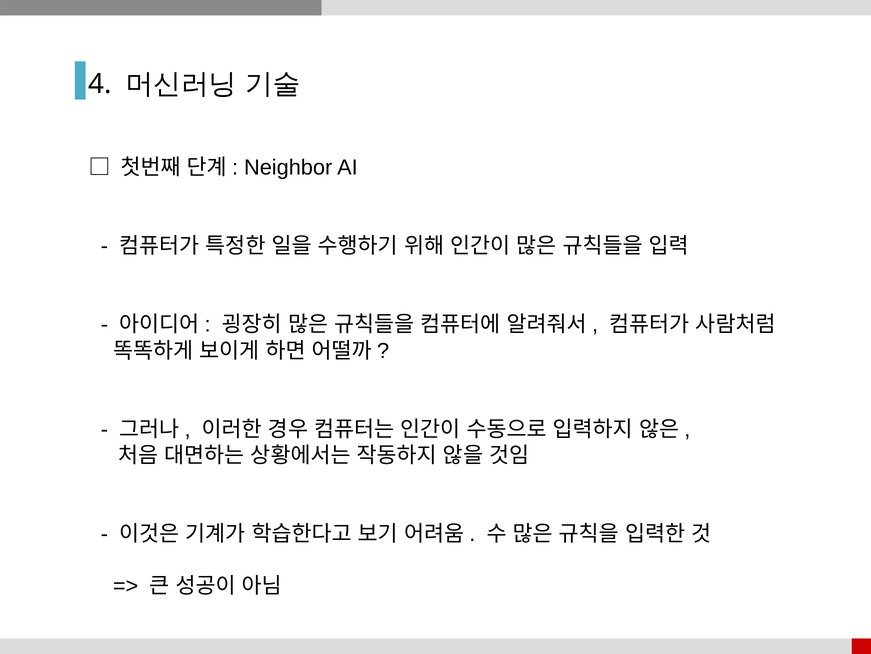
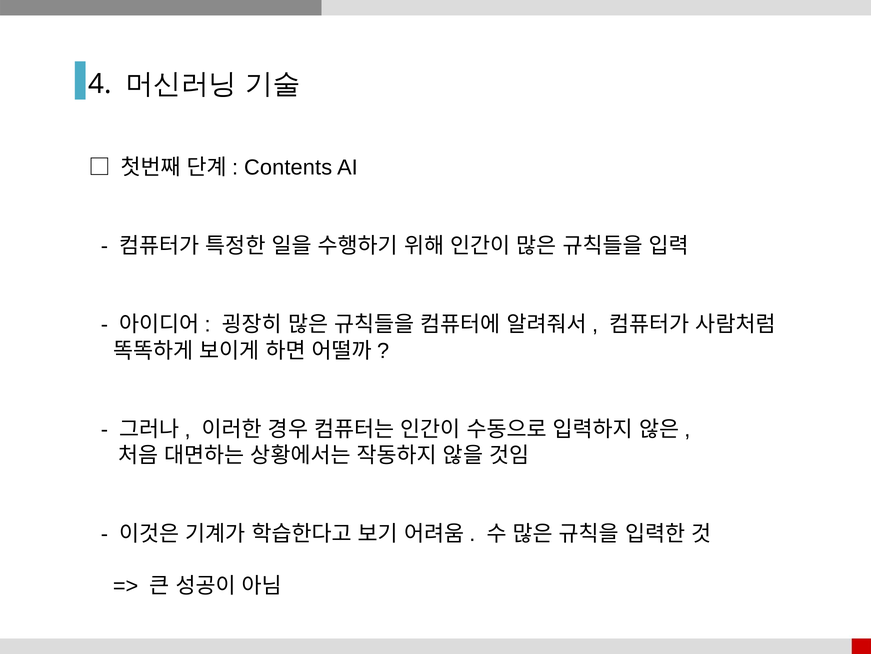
Neighbor: Neighbor -> Contents
